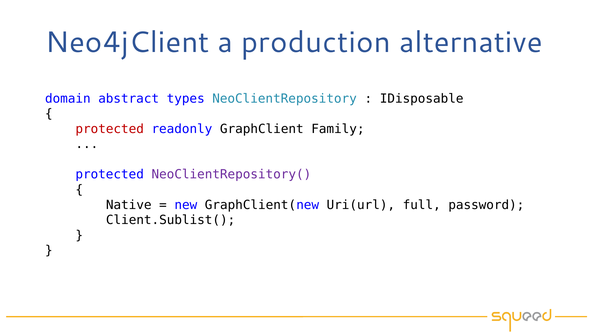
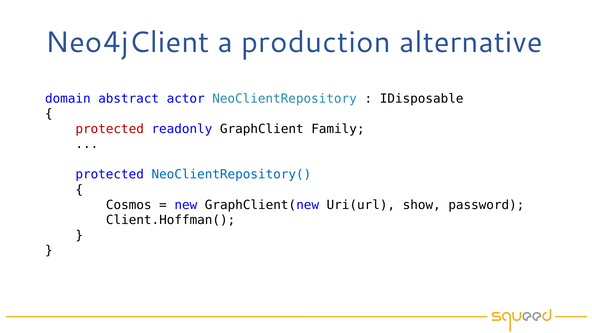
types: types -> actor
NeoClientRepository( colour: purple -> blue
Native: Native -> Cosmos
full: full -> show
Client.Sublist(: Client.Sublist( -> Client.Hoffman(
